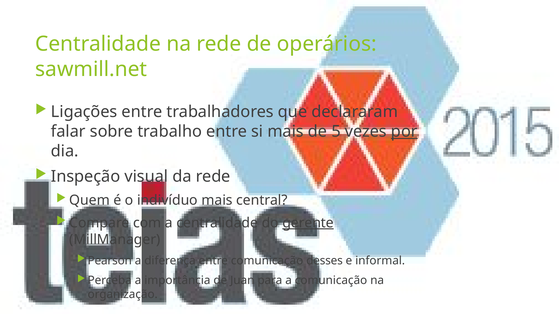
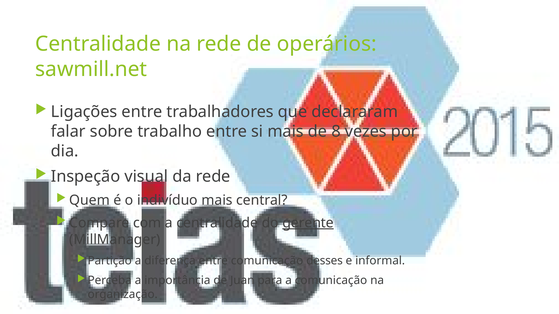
5: 5 -> 8
por underline: present -> none
Pearson: Pearson -> Partição
